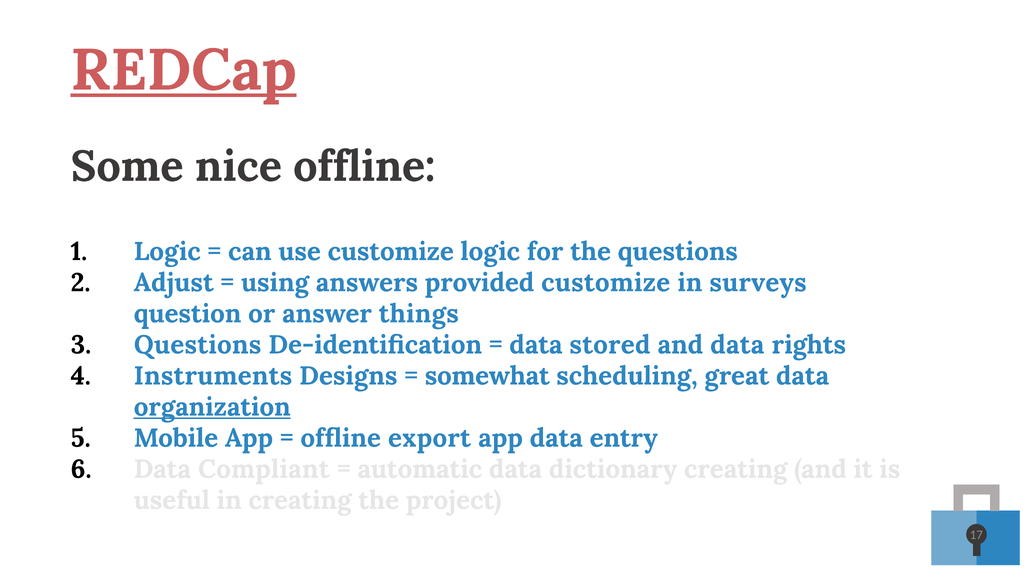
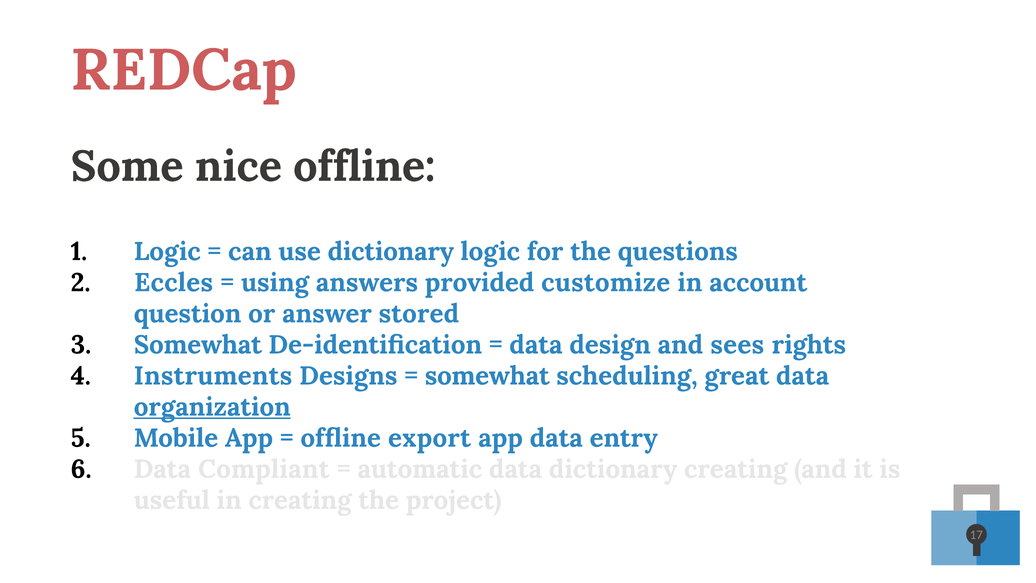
REDCap underline: present -> none
use customize: customize -> dictionary
Adjust: Adjust -> Eccles
surveys: surveys -> account
things: things -> stored
Questions at (198, 345): Questions -> Somewhat
stored: stored -> design
and data: data -> sees
